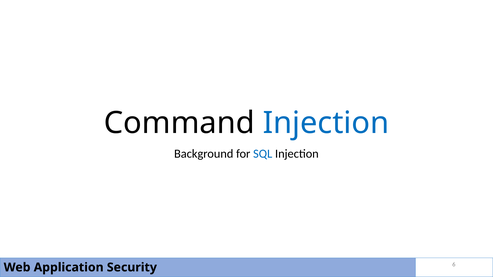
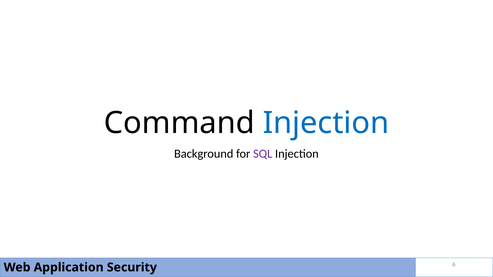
SQL colour: blue -> purple
